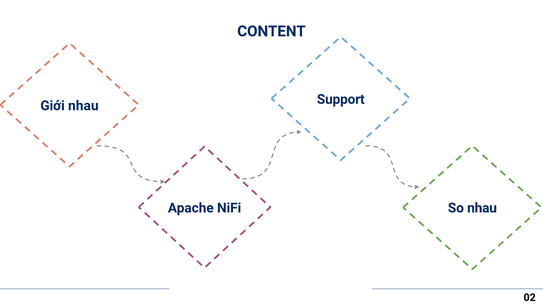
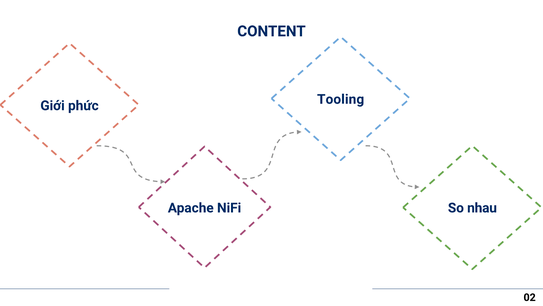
Support: Support -> Tooling
Giới nhau: nhau -> phức
